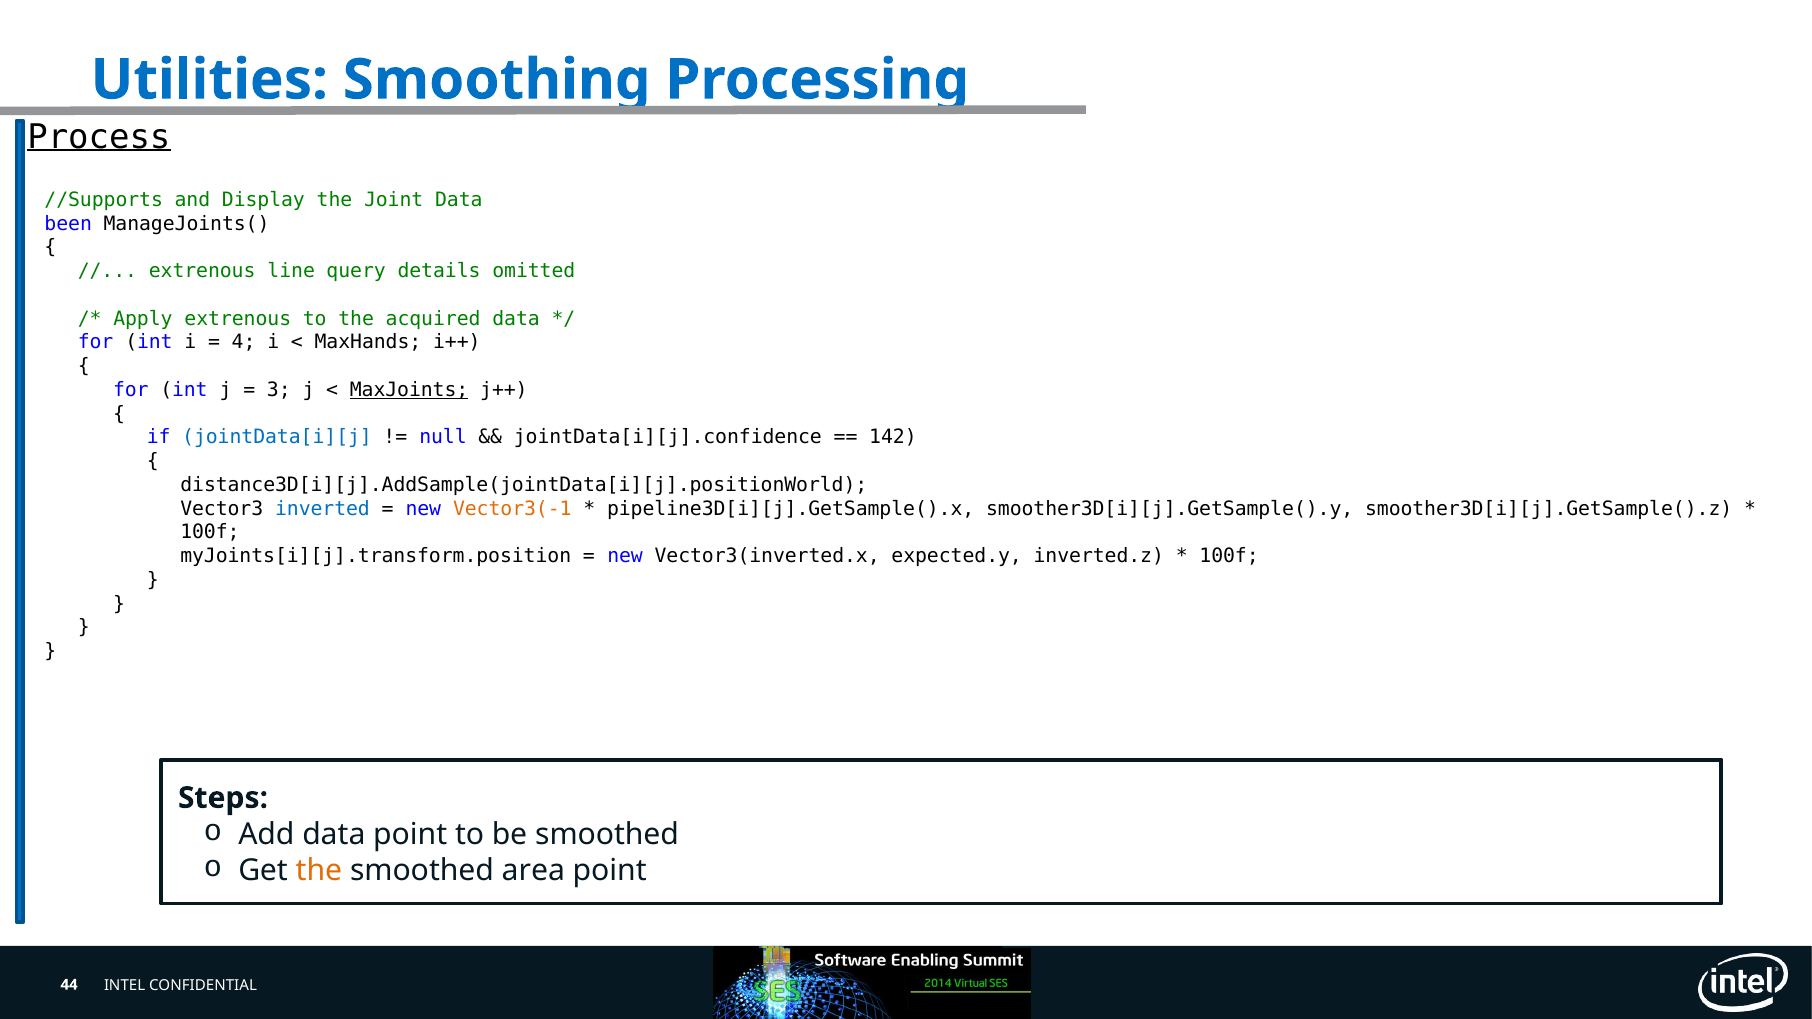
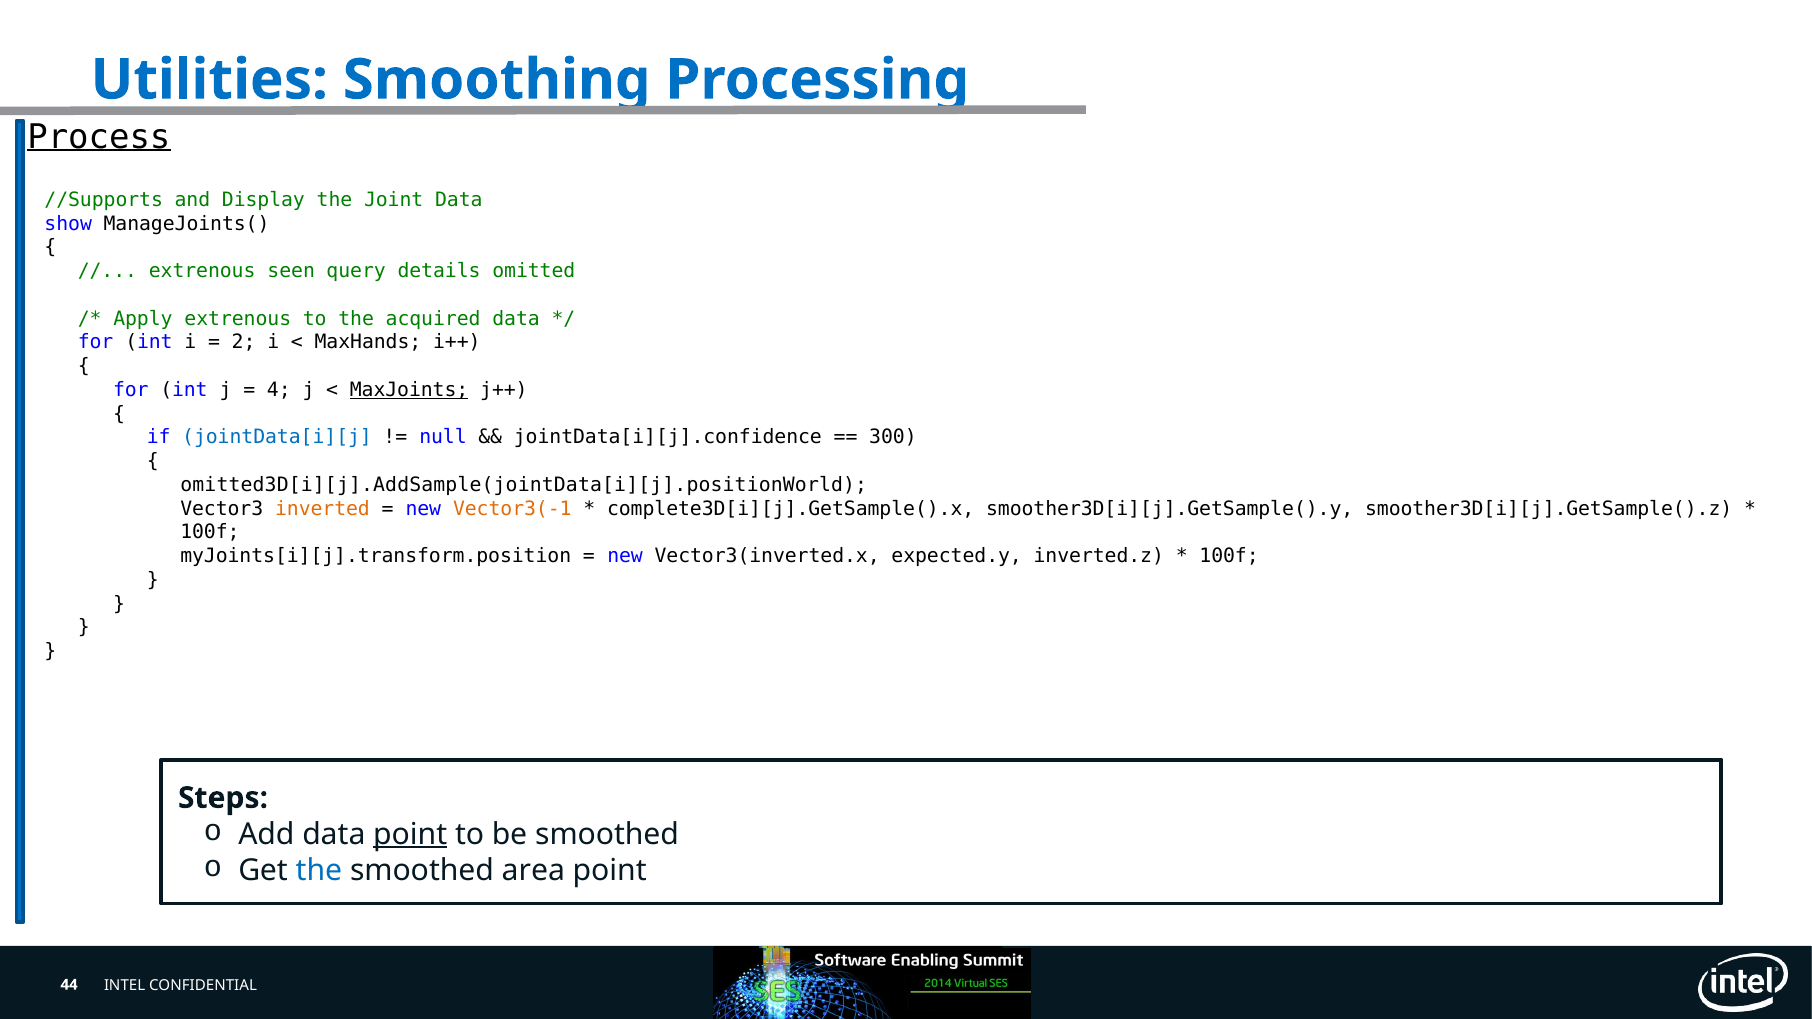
been: been -> show
line: line -> seen
4: 4 -> 2
3: 3 -> 4
142: 142 -> 300
distance3D[i][j].AddSample(jointData[i][j].positionWorld: distance3D[i][j].AddSample(jointData[i][j].positionWorld -> omitted3D[i][j].AddSample(jointData[i][j].positionWorld
inverted colour: blue -> orange
pipeline3D[i][j].GetSample().x: pipeline3D[i][j].GetSample().x -> complete3D[i][j].GetSample().x
point at (410, 834) underline: none -> present
the at (319, 871) colour: orange -> blue
